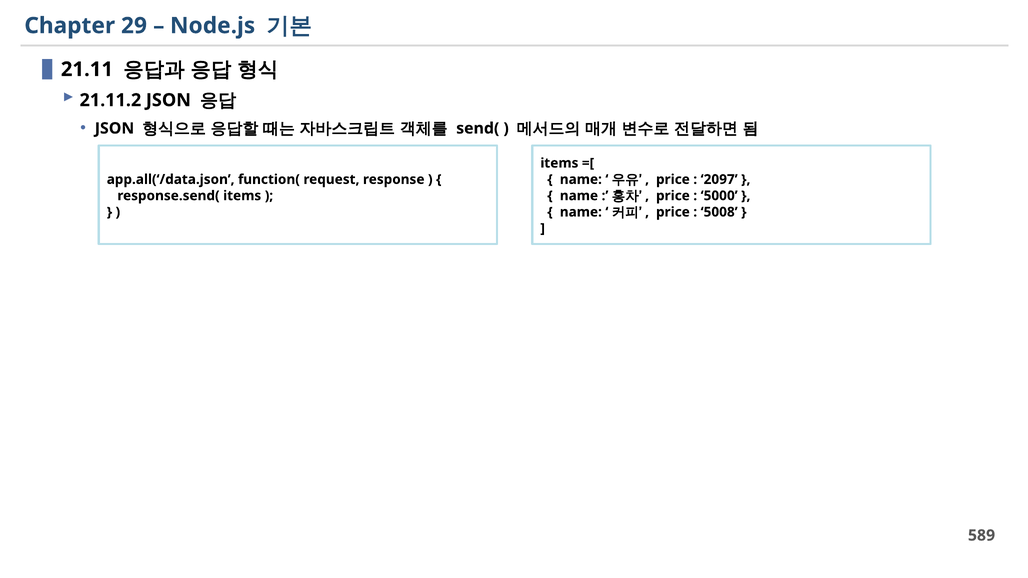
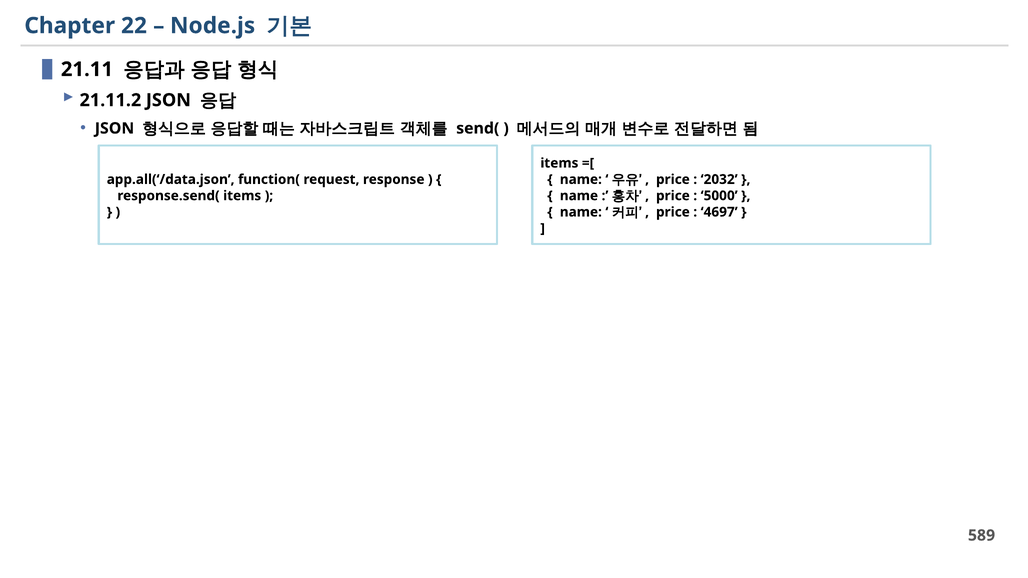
29: 29 -> 22
2097: 2097 -> 2032
5008: 5008 -> 4697
